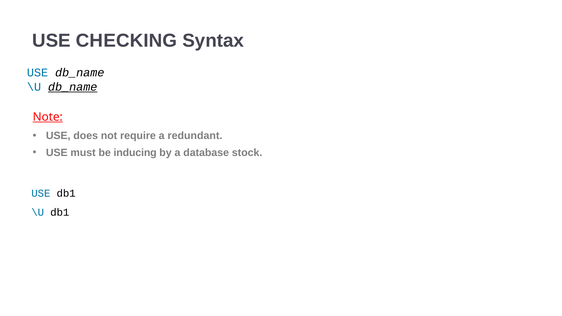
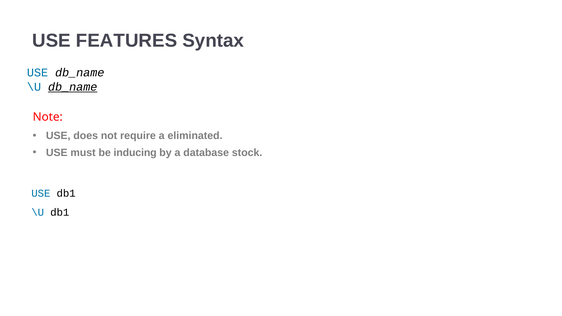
CHECKING: CHECKING -> FEATURES
Note underline: present -> none
redundant: redundant -> eliminated
